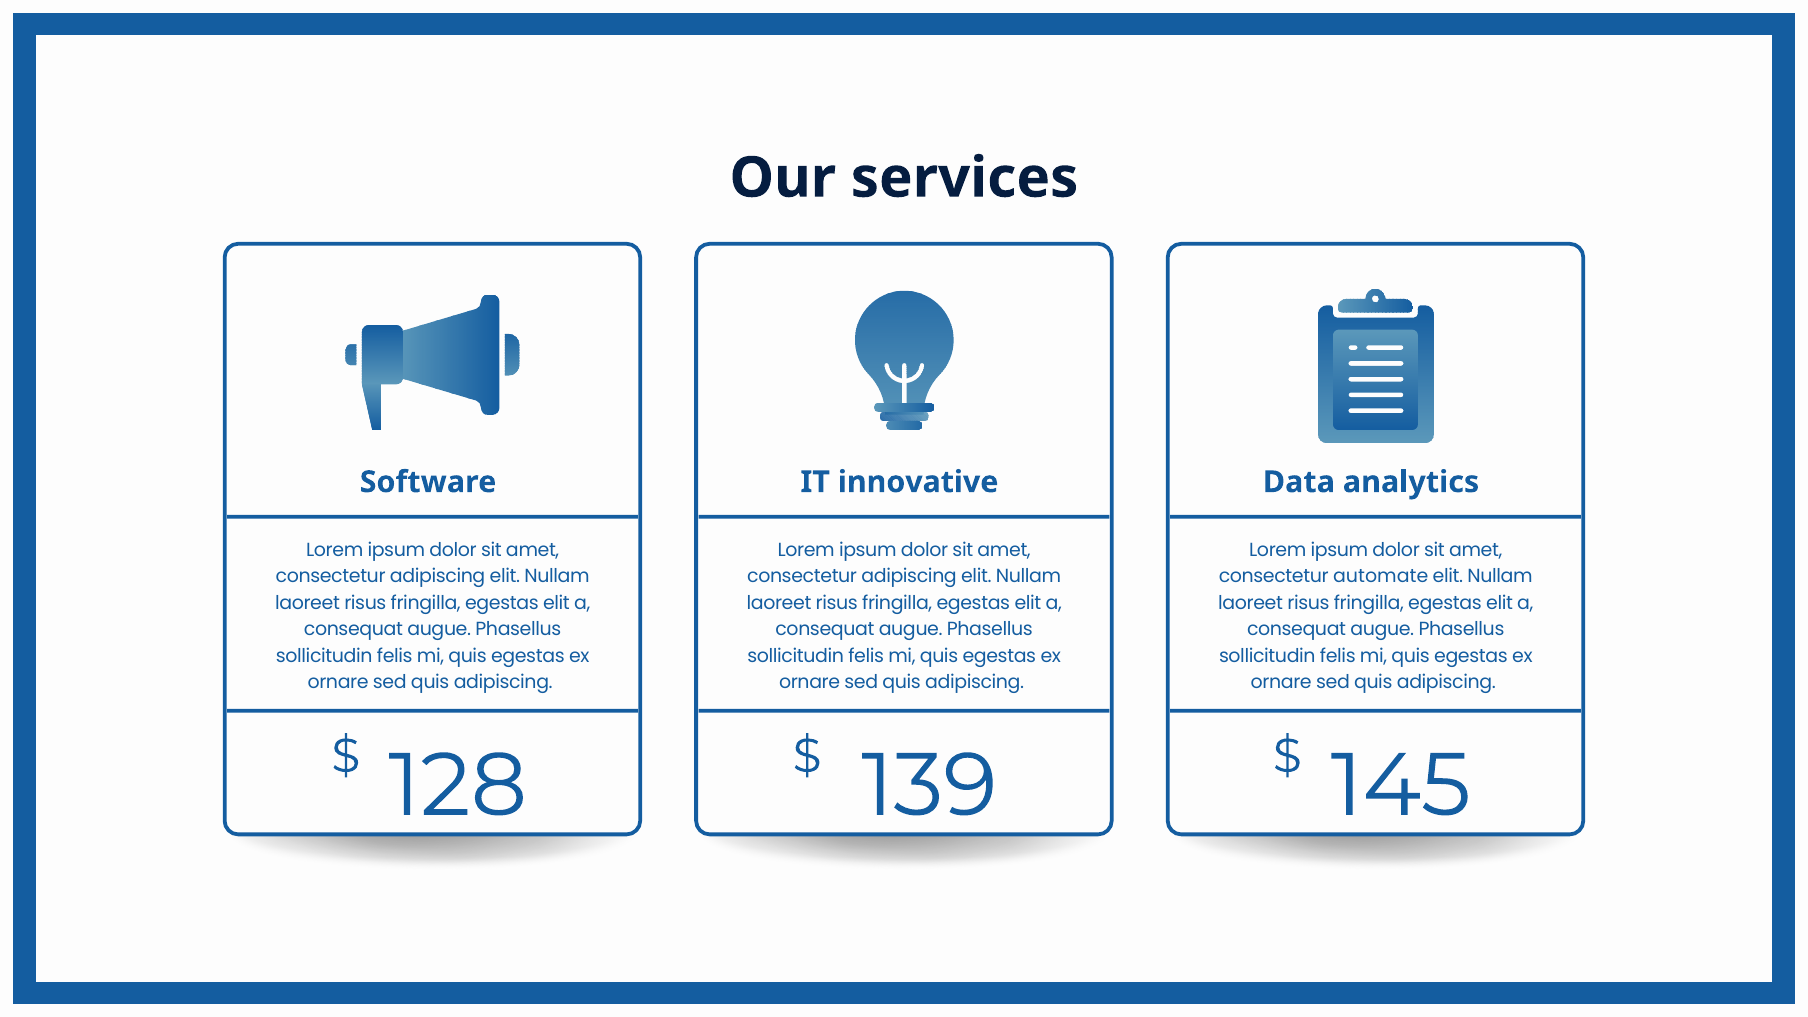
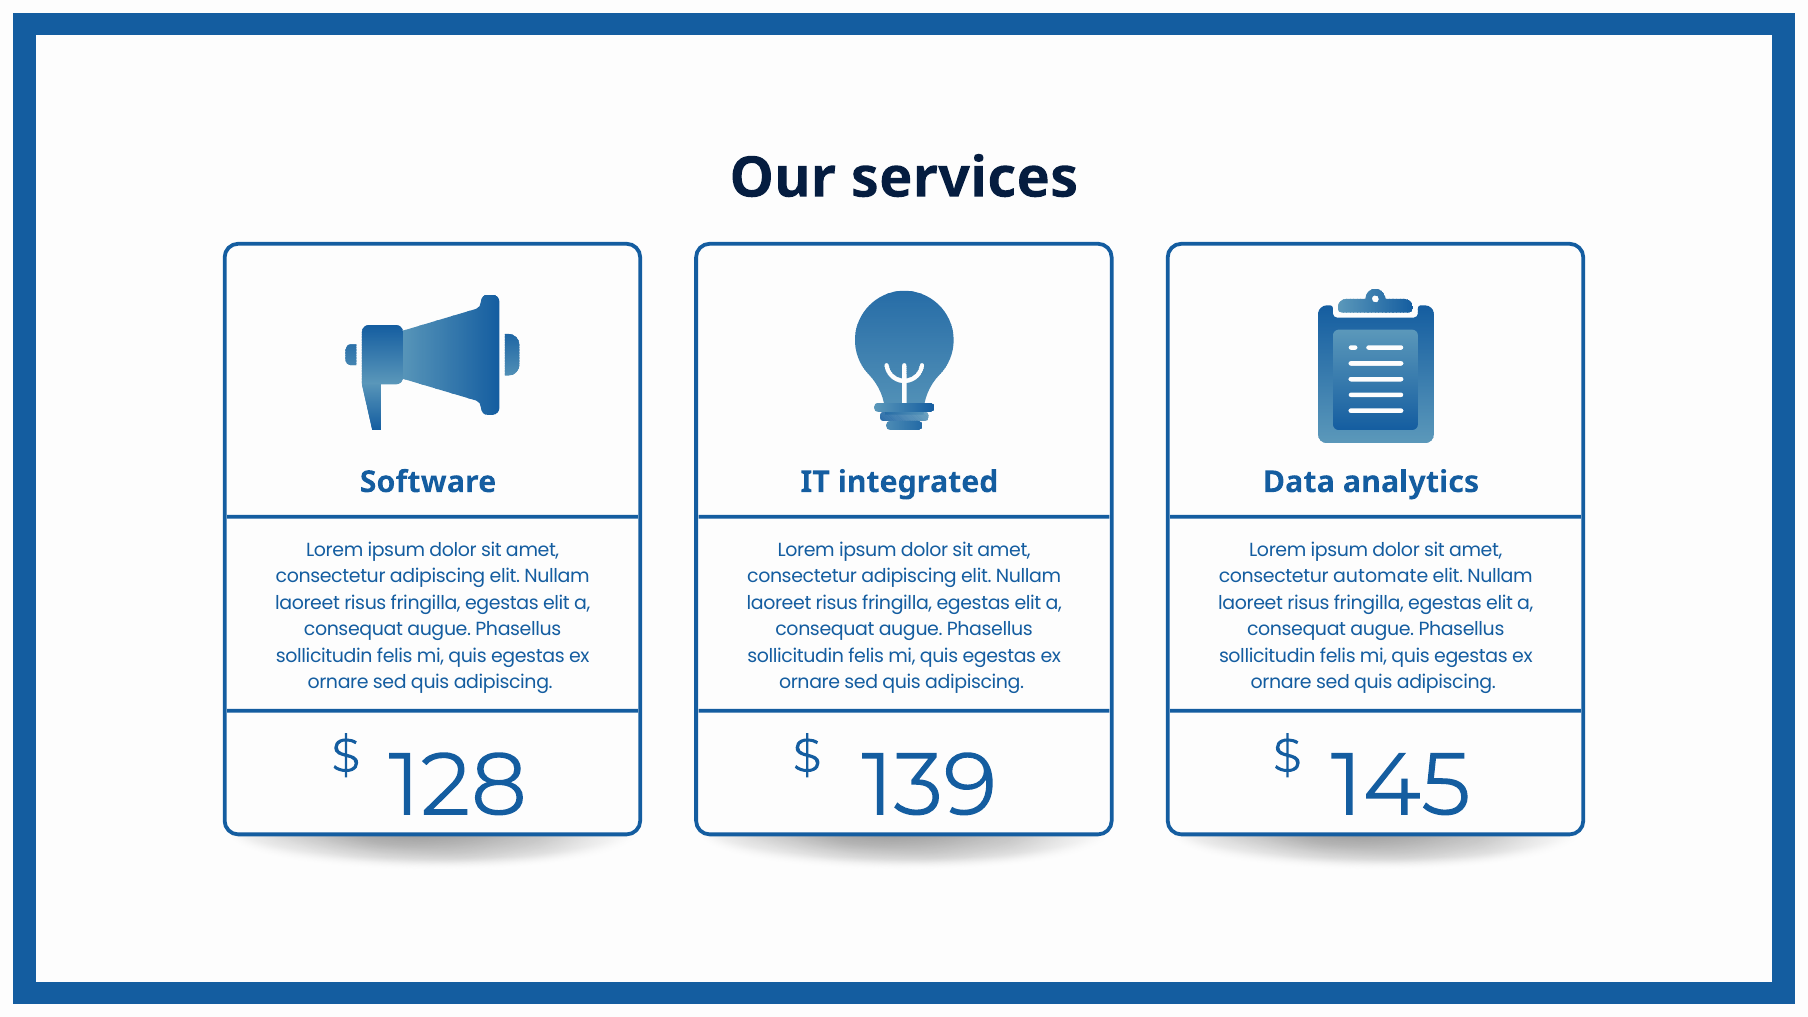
innovative: innovative -> integrated
